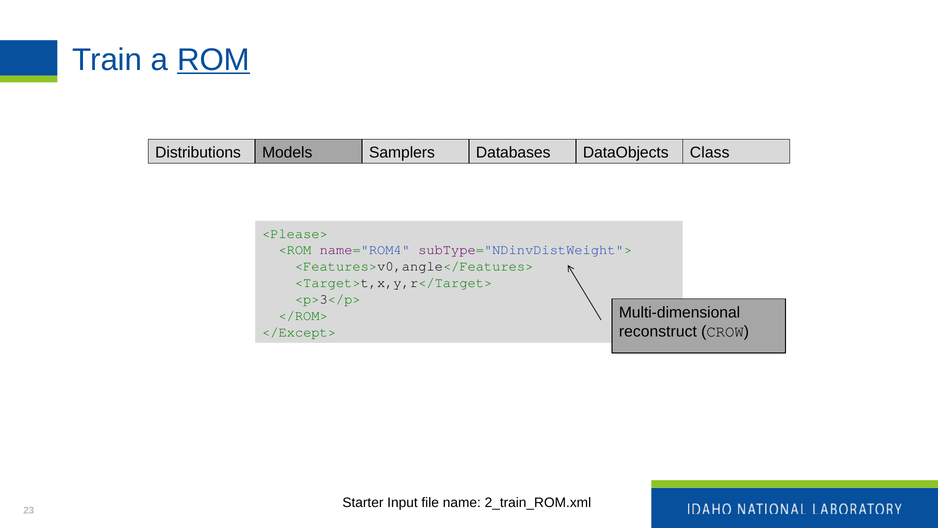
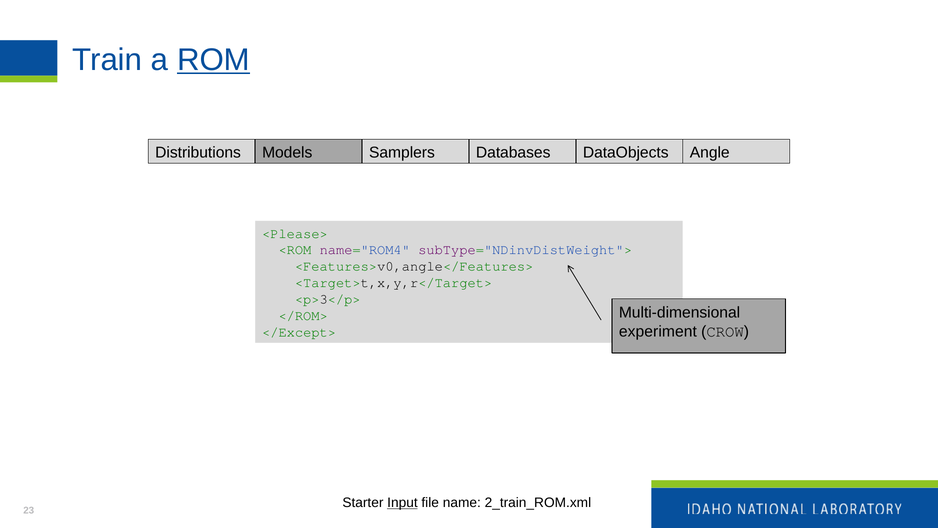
Class: Class -> Angle
reconstruct: reconstruct -> experiment
Input underline: none -> present
